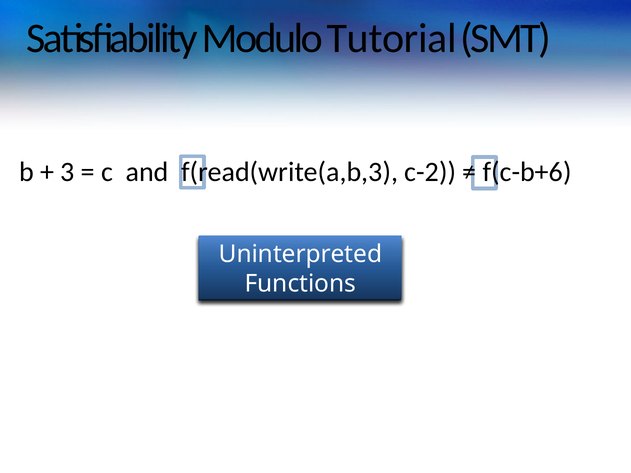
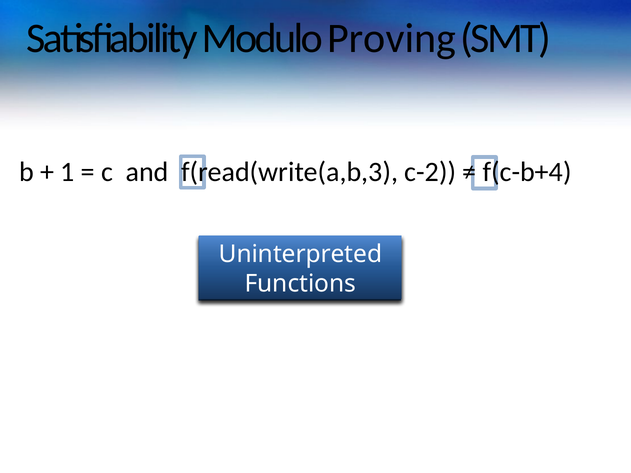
Tutorial: Tutorial -> Proving
3: 3 -> 1
f(c-b+6: f(c-b+6 -> f(c-b+4
